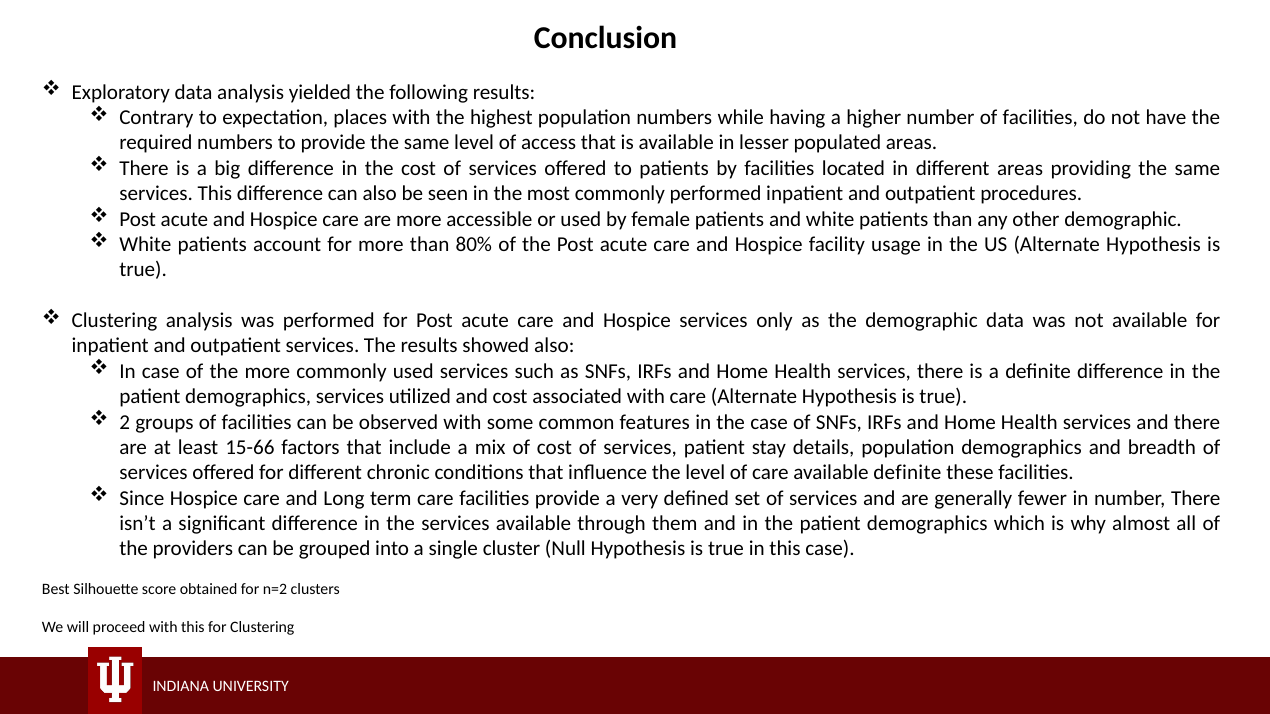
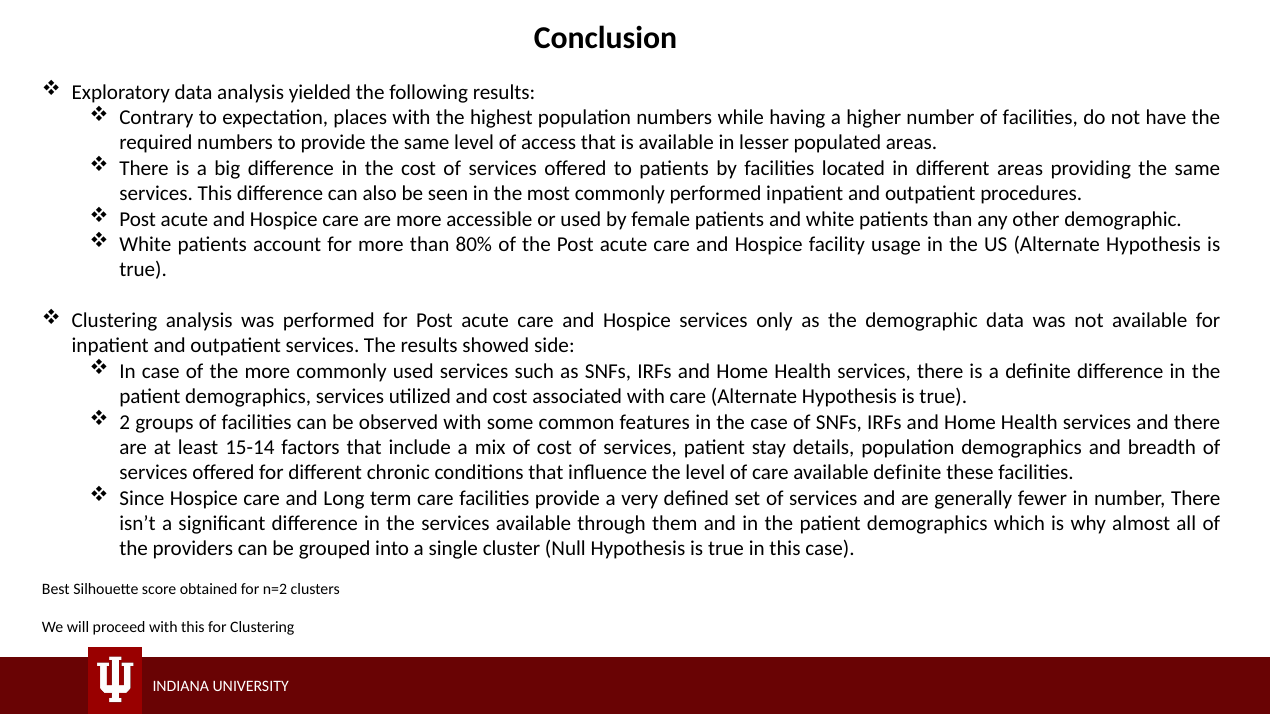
showed also: also -> side
15-66: 15-66 -> 15-14
